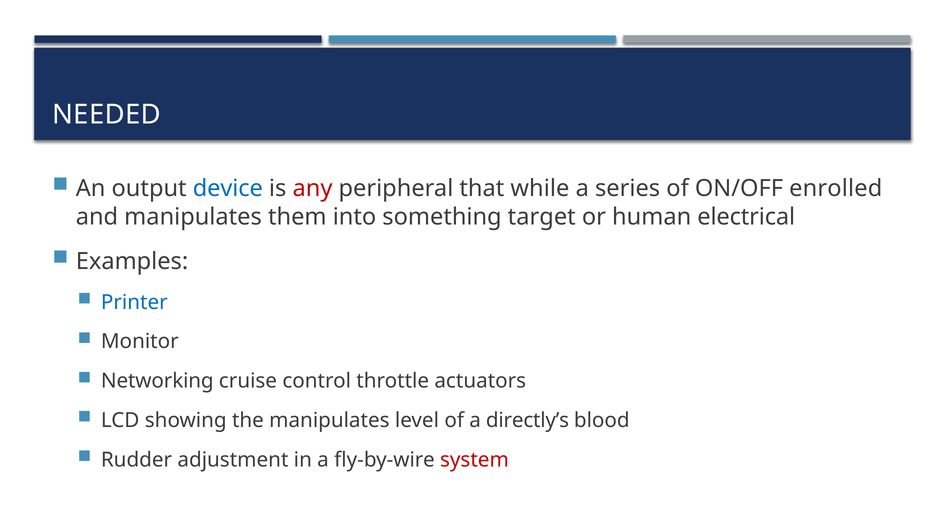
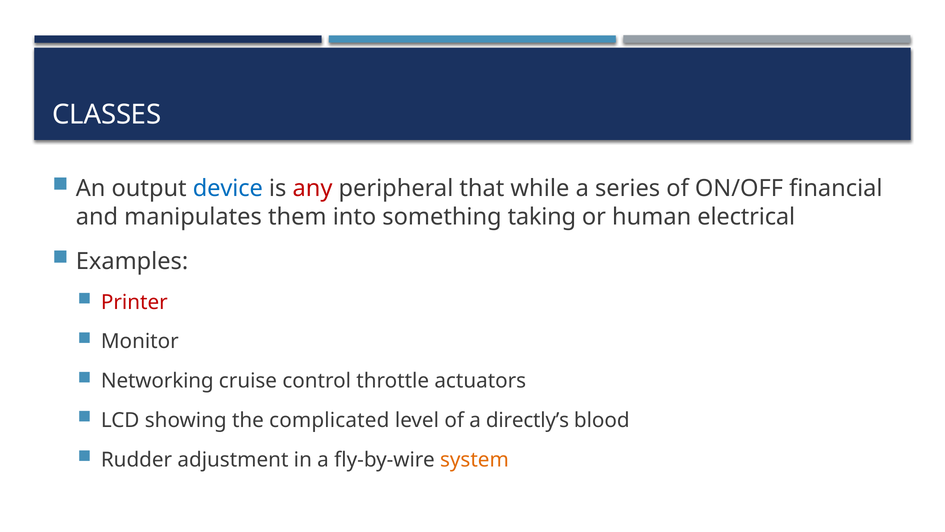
NEEDED: NEEDED -> CLASSES
enrolled: enrolled -> financial
target: target -> taking
Printer colour: blue -> red
the manipulates: manipulates -> complicated
system colour: red -> orange
